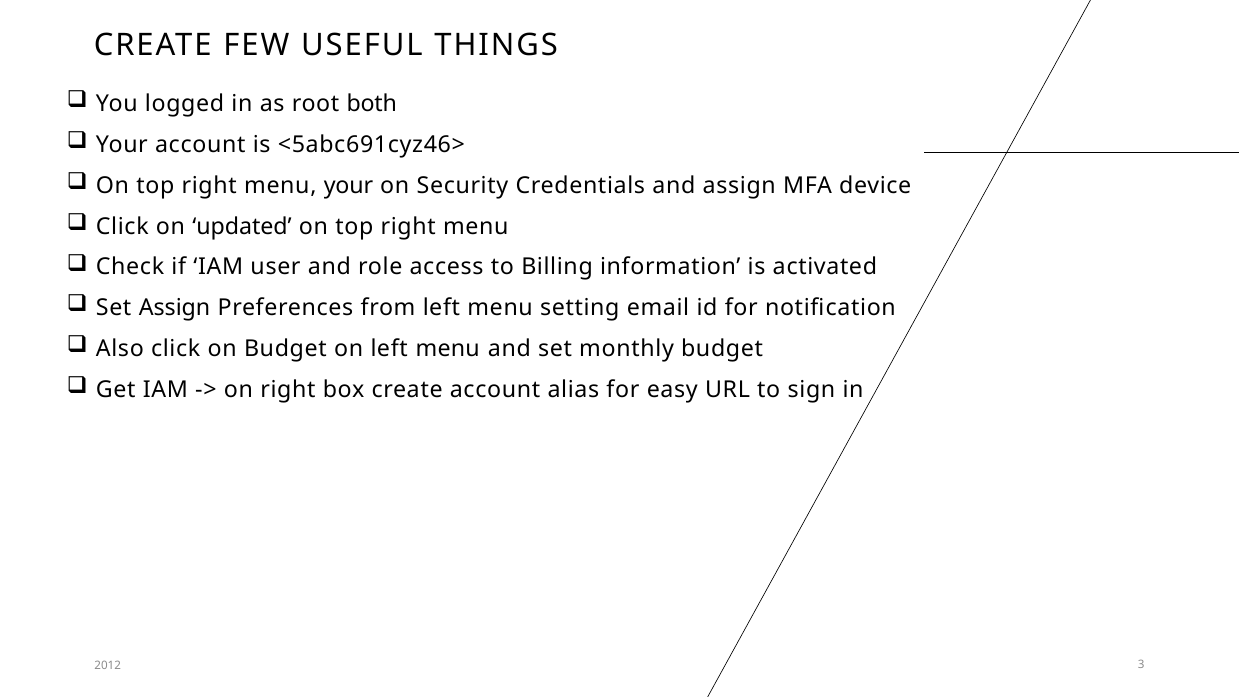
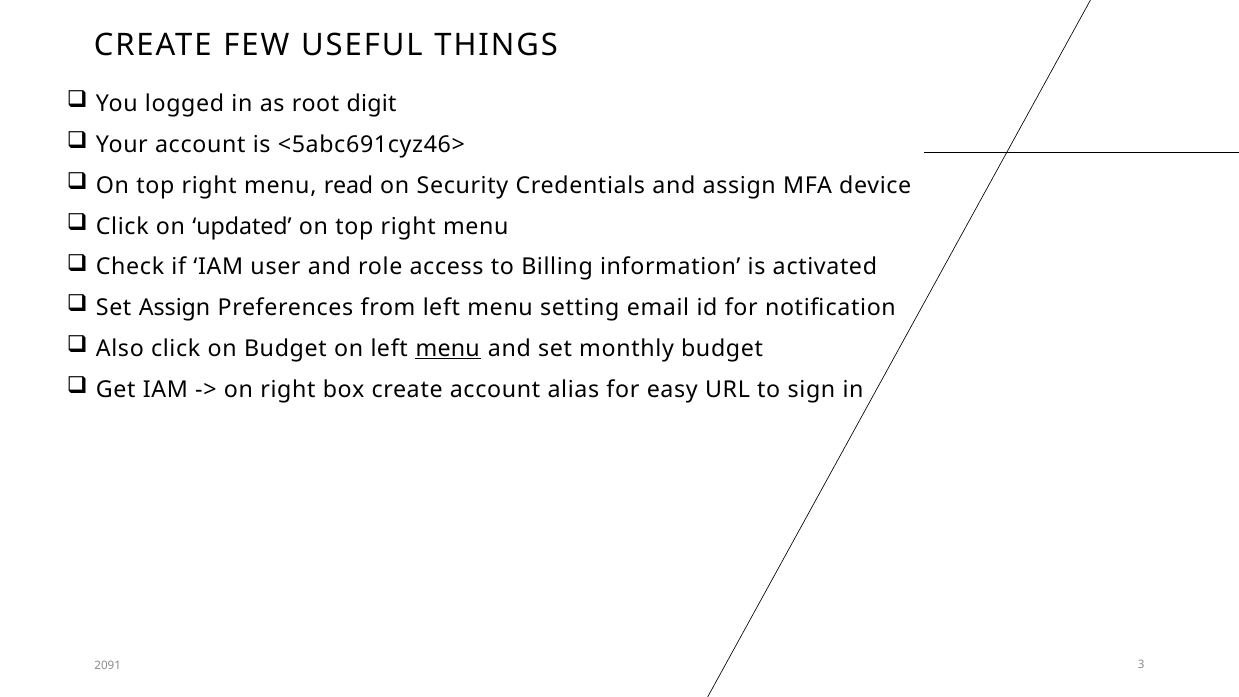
both: both -> digit
menu your: your -> read
menu at (448, 349) underline: none -> present
2012: 2012 -> 2091
